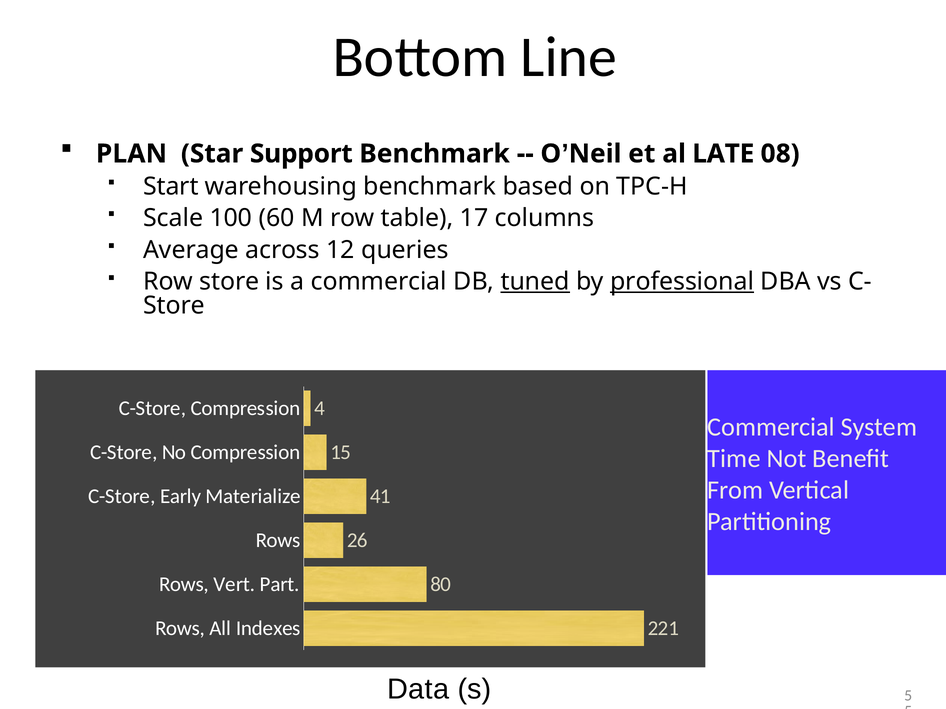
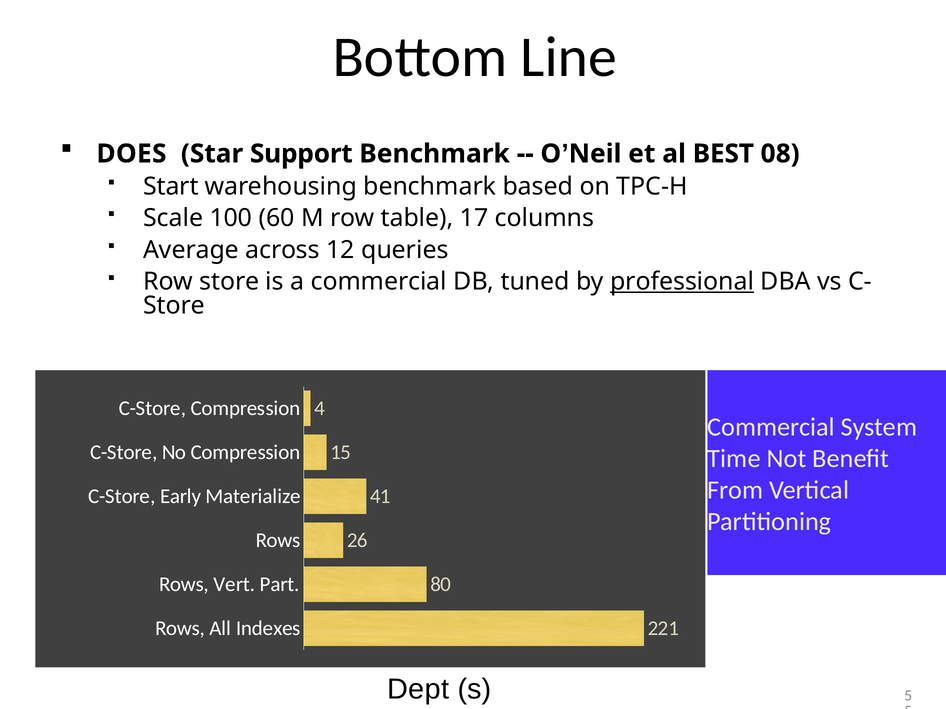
PLAN: PLAN -> DOES
LATE: LATE -> BEST
tuned underline: present -> none
Data: Data -> Dept
